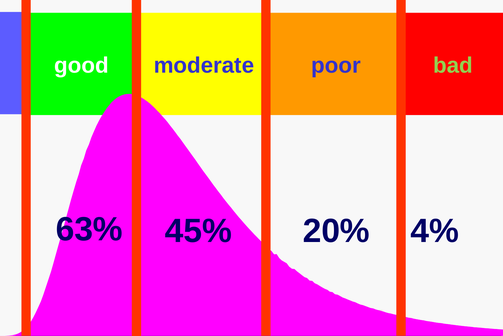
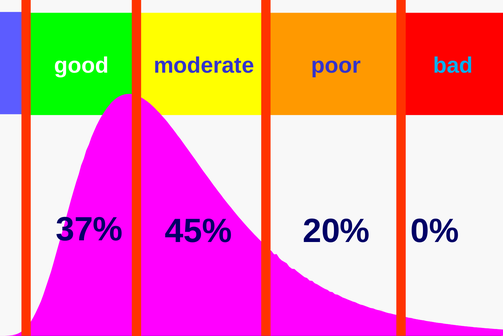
bad colour: light green -> light blue
63%: 63% -> 37%
4%: 4% -> 0%
